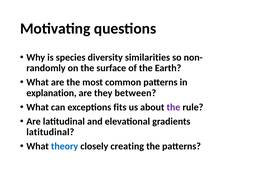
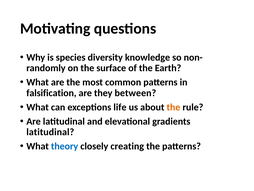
similarities: similarities -> knowledge
explanation: explanation -> falsification
fits: fits -> life
the at (173, 107) colour: purple -> orange
